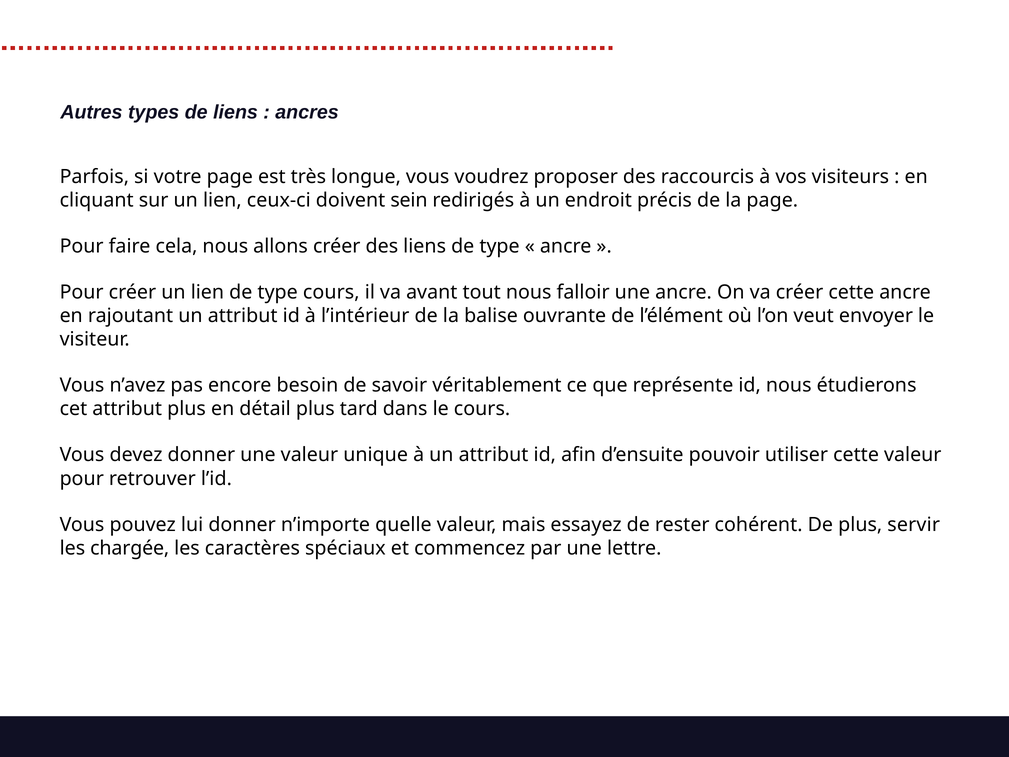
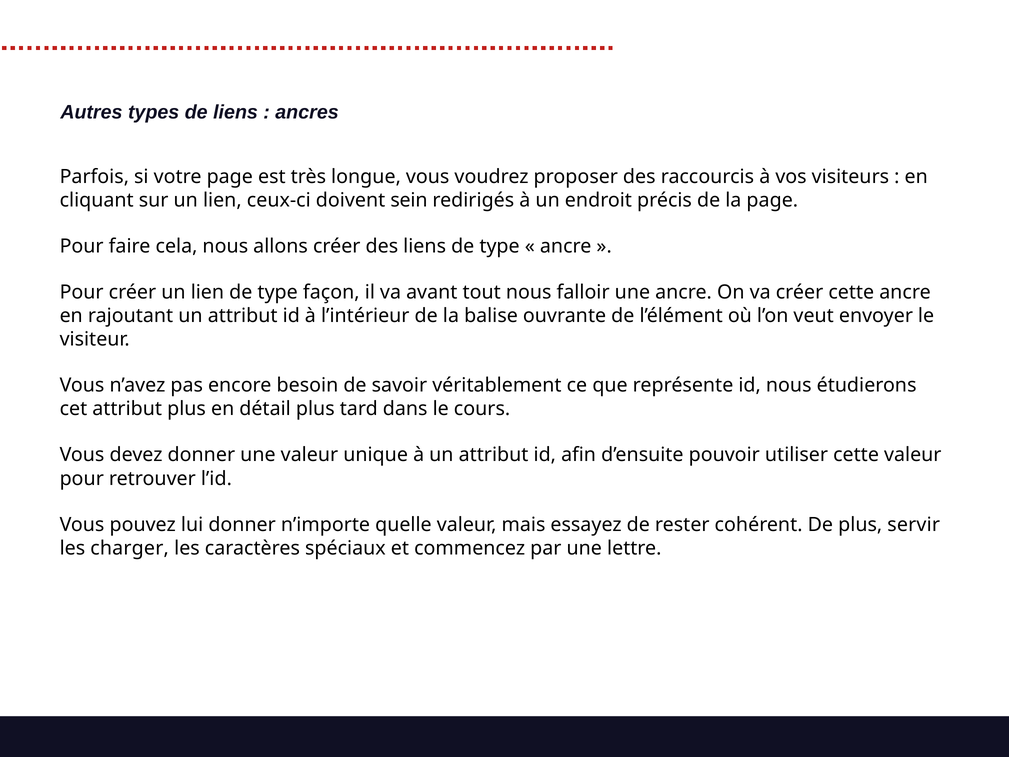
type cours: cours -> façon
chargée: chargée -> charger
